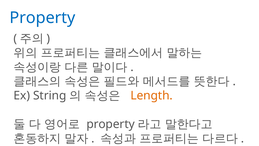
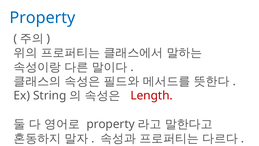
Length colour: orange -> red
